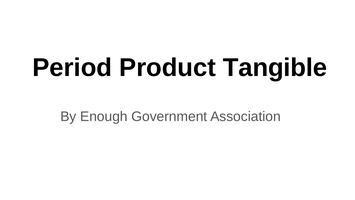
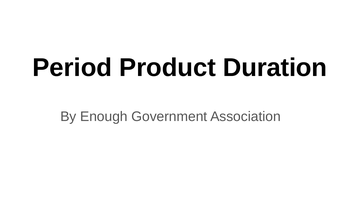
Tangible: Tangible -> Duration
